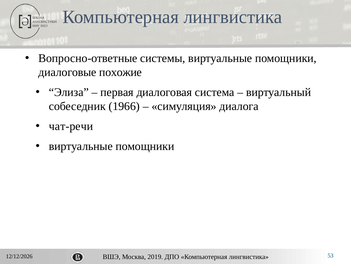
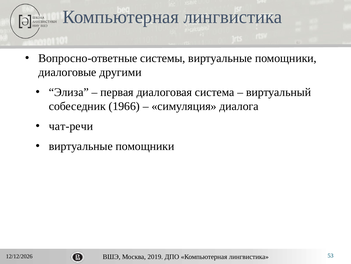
похожие: похожие -> другими
